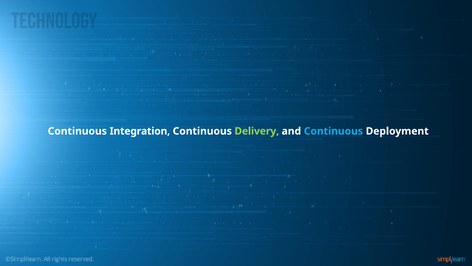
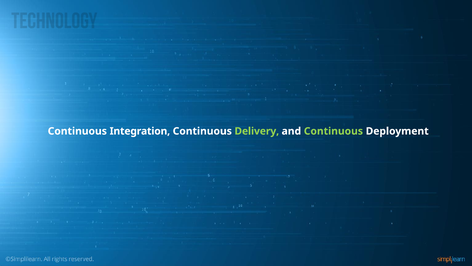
Continuous at (333, 131) colour: light blue -> light green
